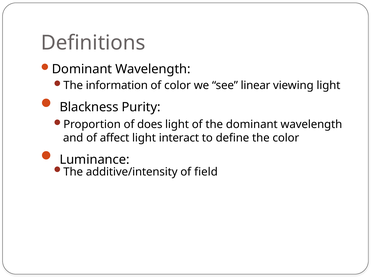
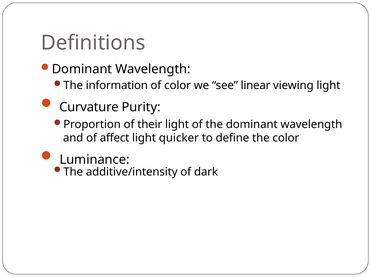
Blackness: Blackness -> Curvature
does: does -> their
interact: interact -> quicker
field: field -> dark
